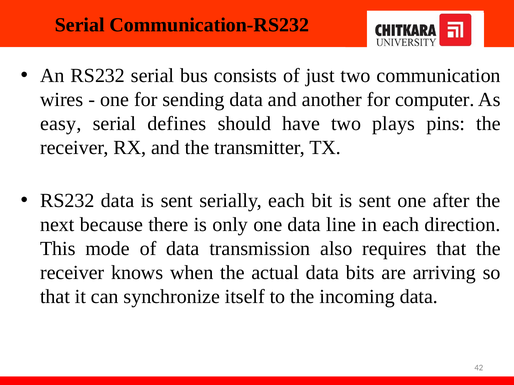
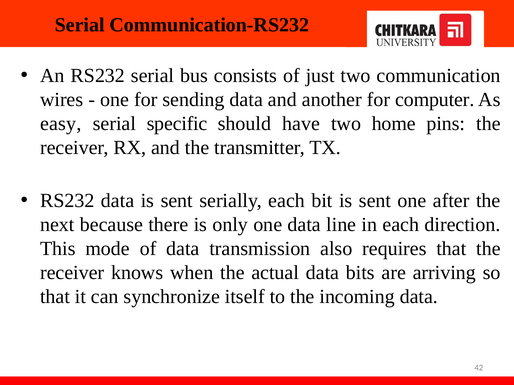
defines: defines -> specific
plays: plays -> home
